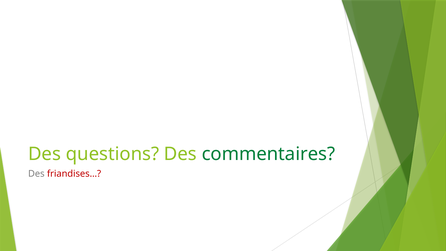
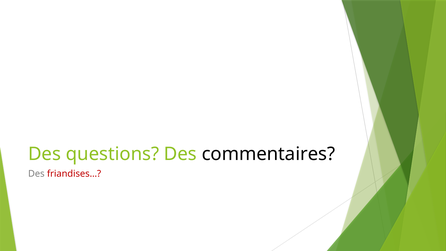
commentaires colour: green -> black
